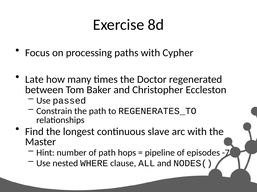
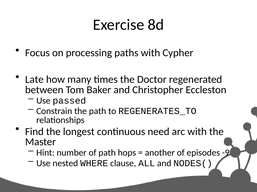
slave: slave -> need
pipeline: pipeline -> another
-7: -7 -> -9
